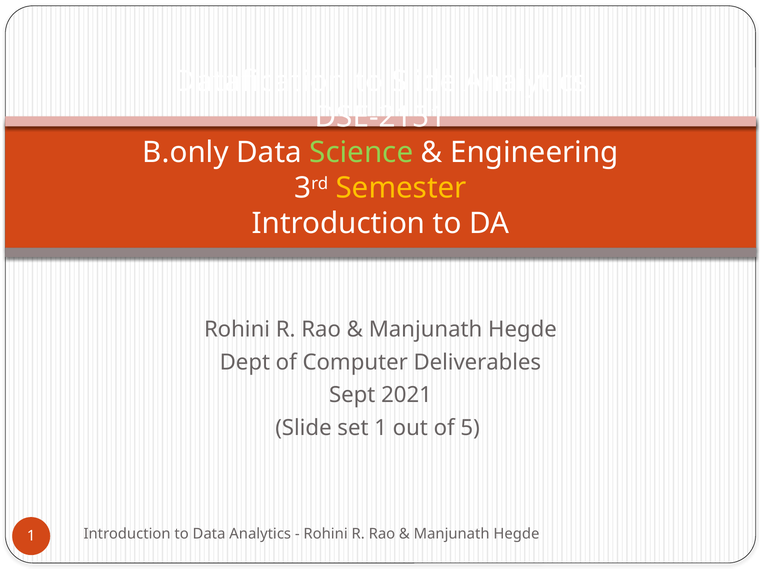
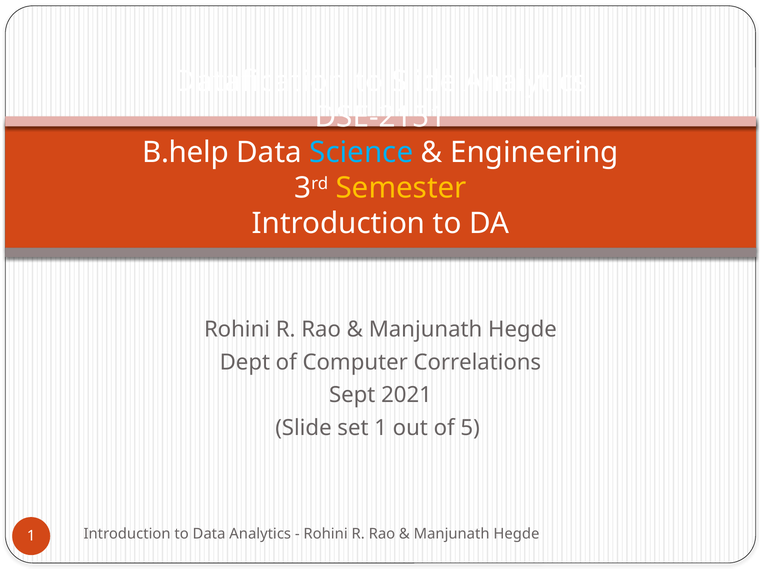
B.only: B.only -> B.help
Science colour: light green -> light blue
Deliverables: Deliverables -> Correlations
